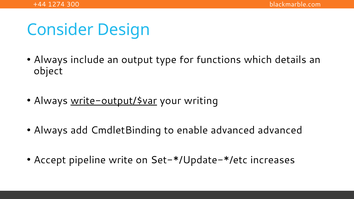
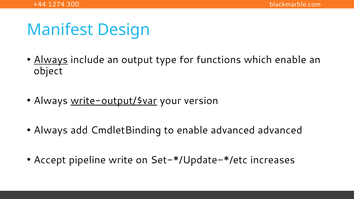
Consider: Consider -> Manifest
Always at (51, 60) underline: none -> present
which details: details -> enable
writing: writing -> version
